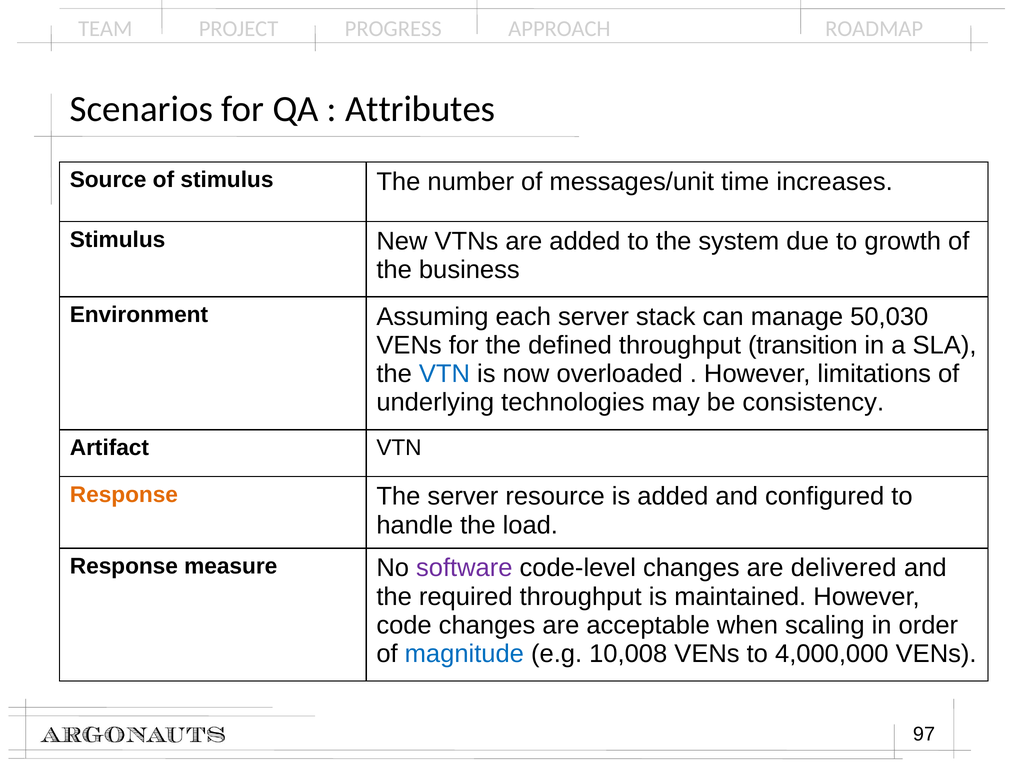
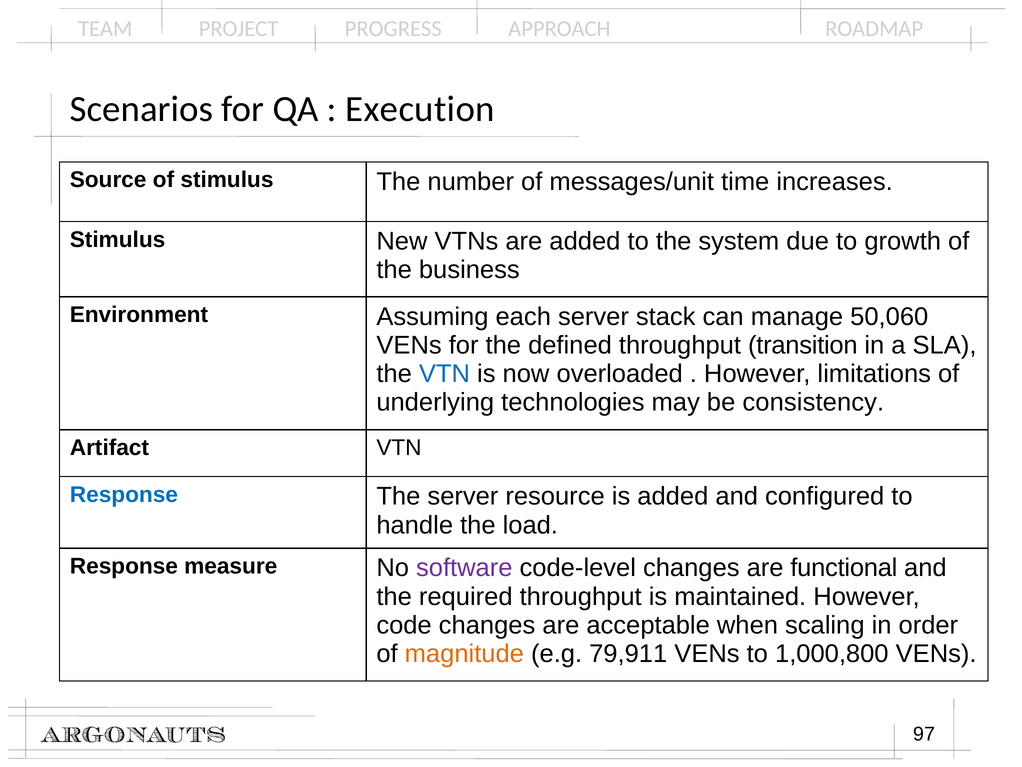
Attributes: Attributes -> Execution
50,030: 50,030 -> 50,060
Response at (124, 494) colour: orange -> blue
delivered: delivered -> functional
magnitude colour: blue -> orange
10,008: 10,008 -> 79,911
4,000,000: 4,000,000 -> 1,000,800
